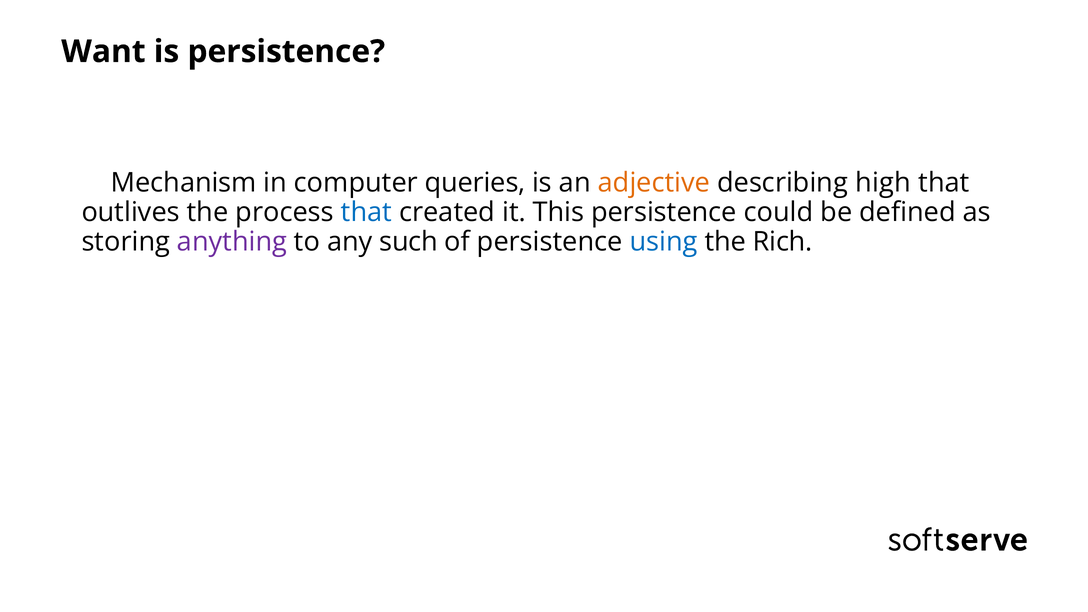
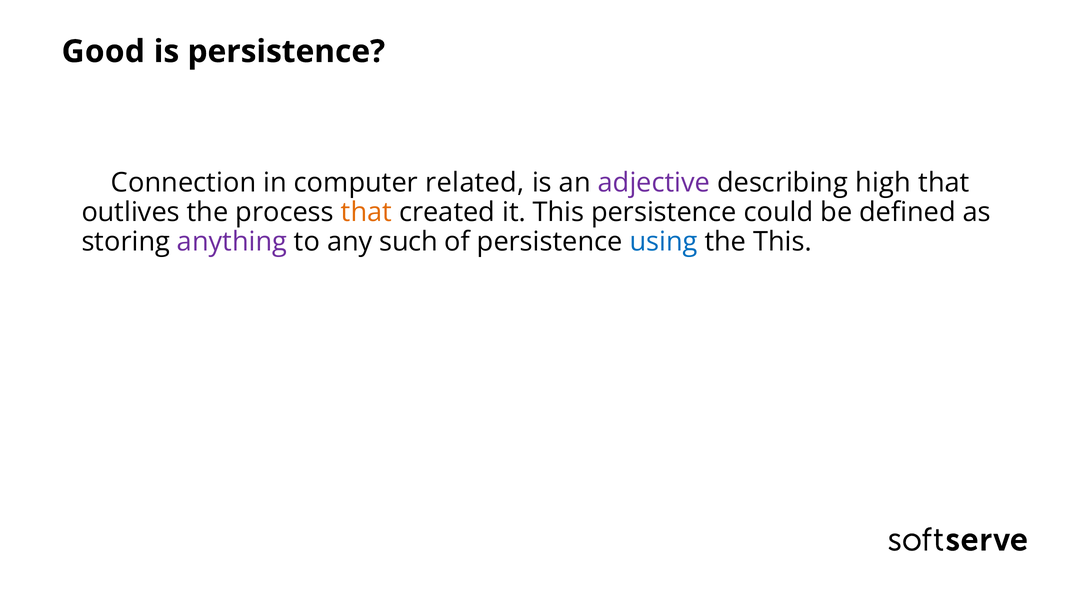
Want: Want -> Good
Mechanism: Mechanism -> Connection
queries: queries -> related
adjective colour: orange -> purple
that at (366, 212) colour: blue -> orange
the Rich: Rich -> This
